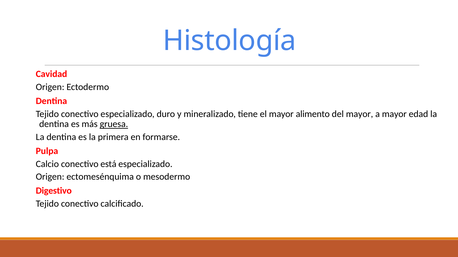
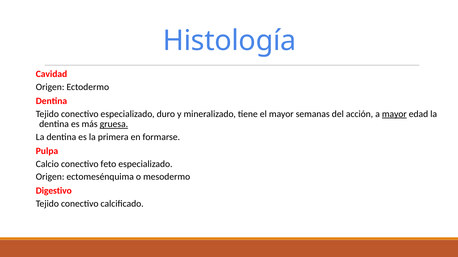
alimento: alimento -> semanas
del mayor: mayor -> acción
mayor at (394, 114) underline: none -> present
está: está -> feto
